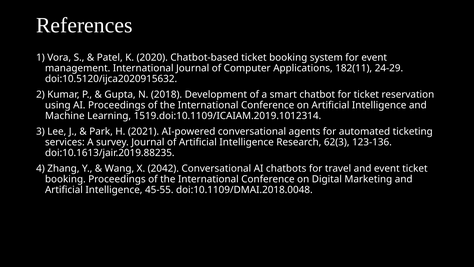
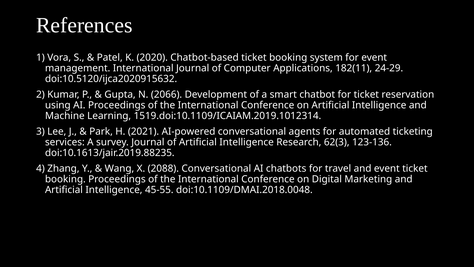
2018: 2018 -> 2066
2042: 2042 -> 2088
